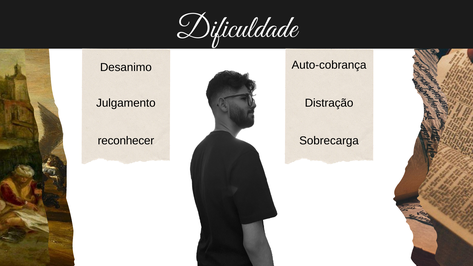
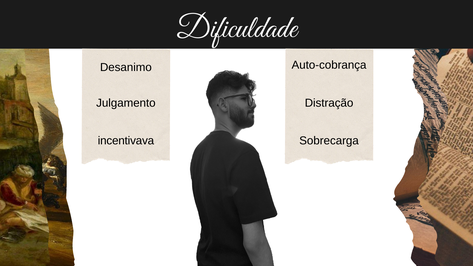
reconhecer: reconhecer -> incentivava
